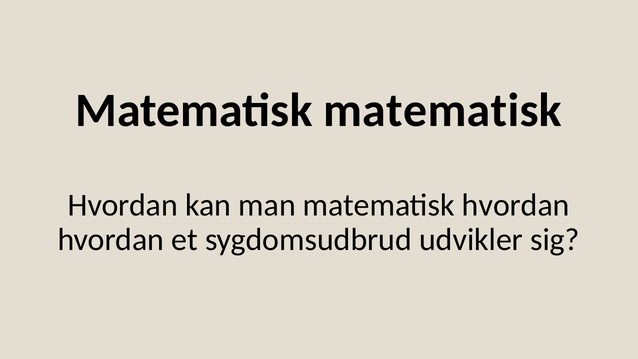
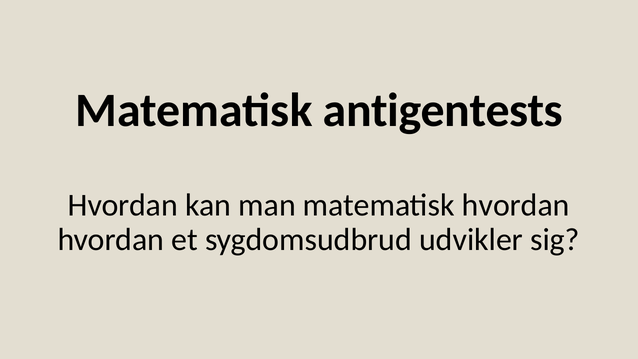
Matematisk matematisk: matematisk -> antigentests
